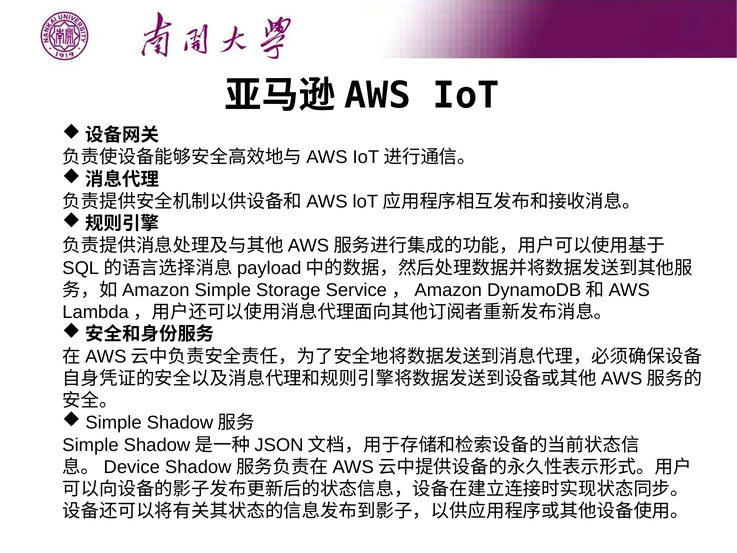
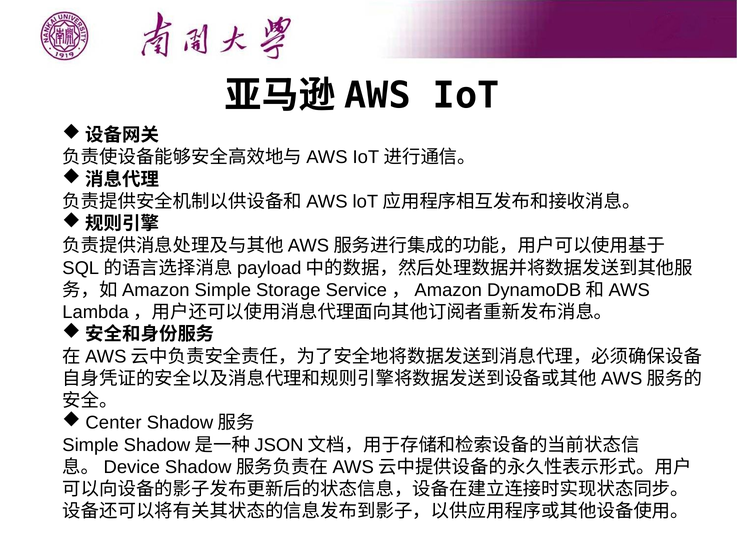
Simple at (114, 423): Simple -> Center
